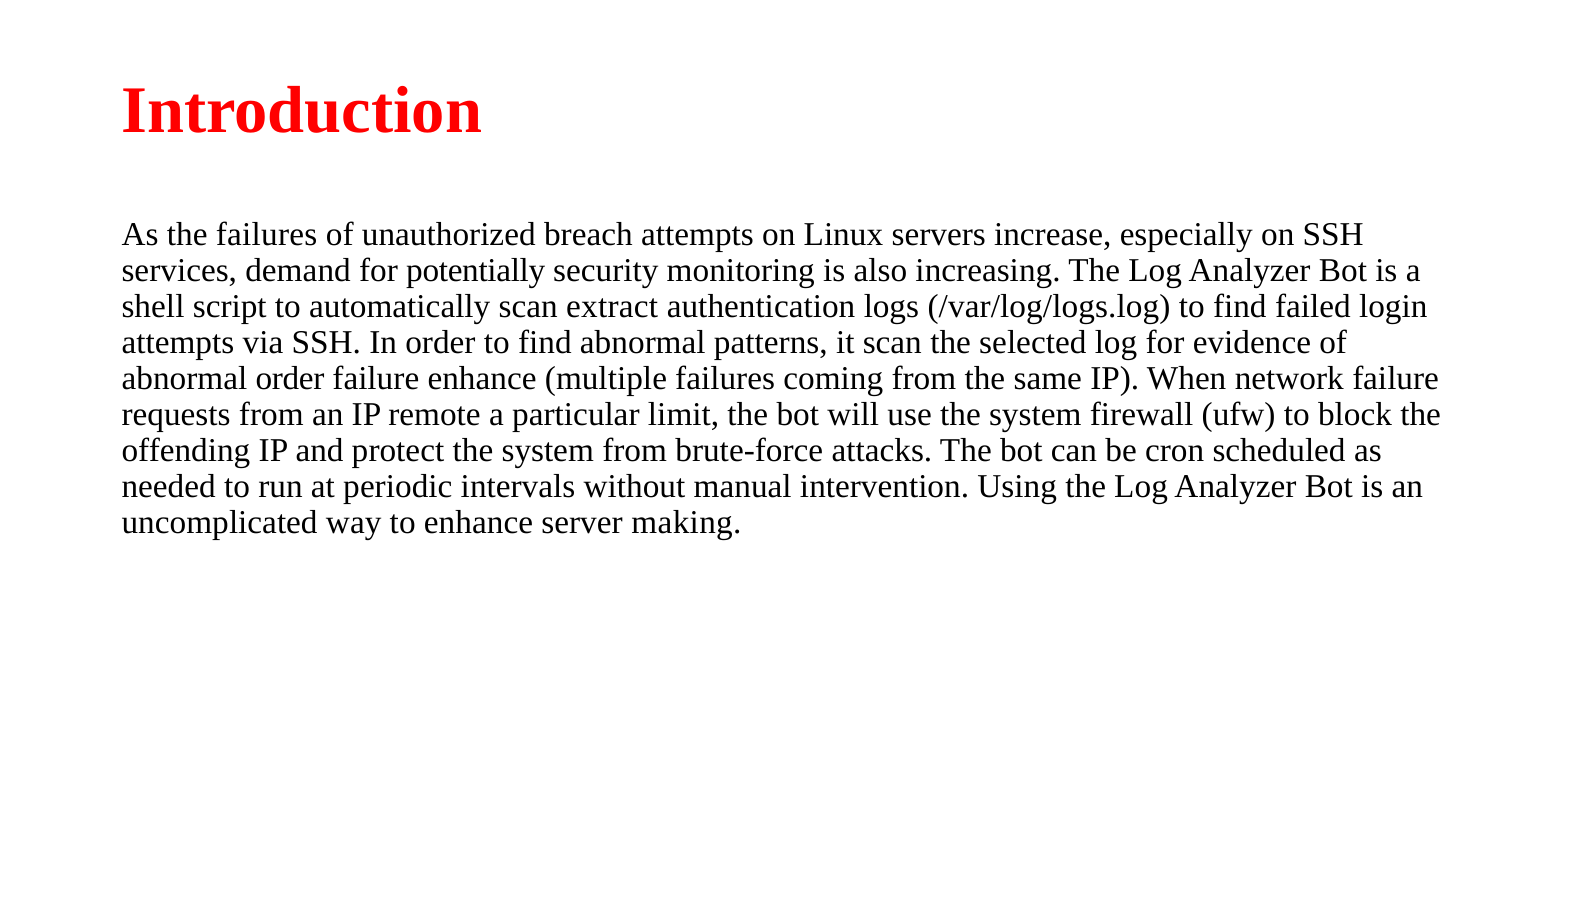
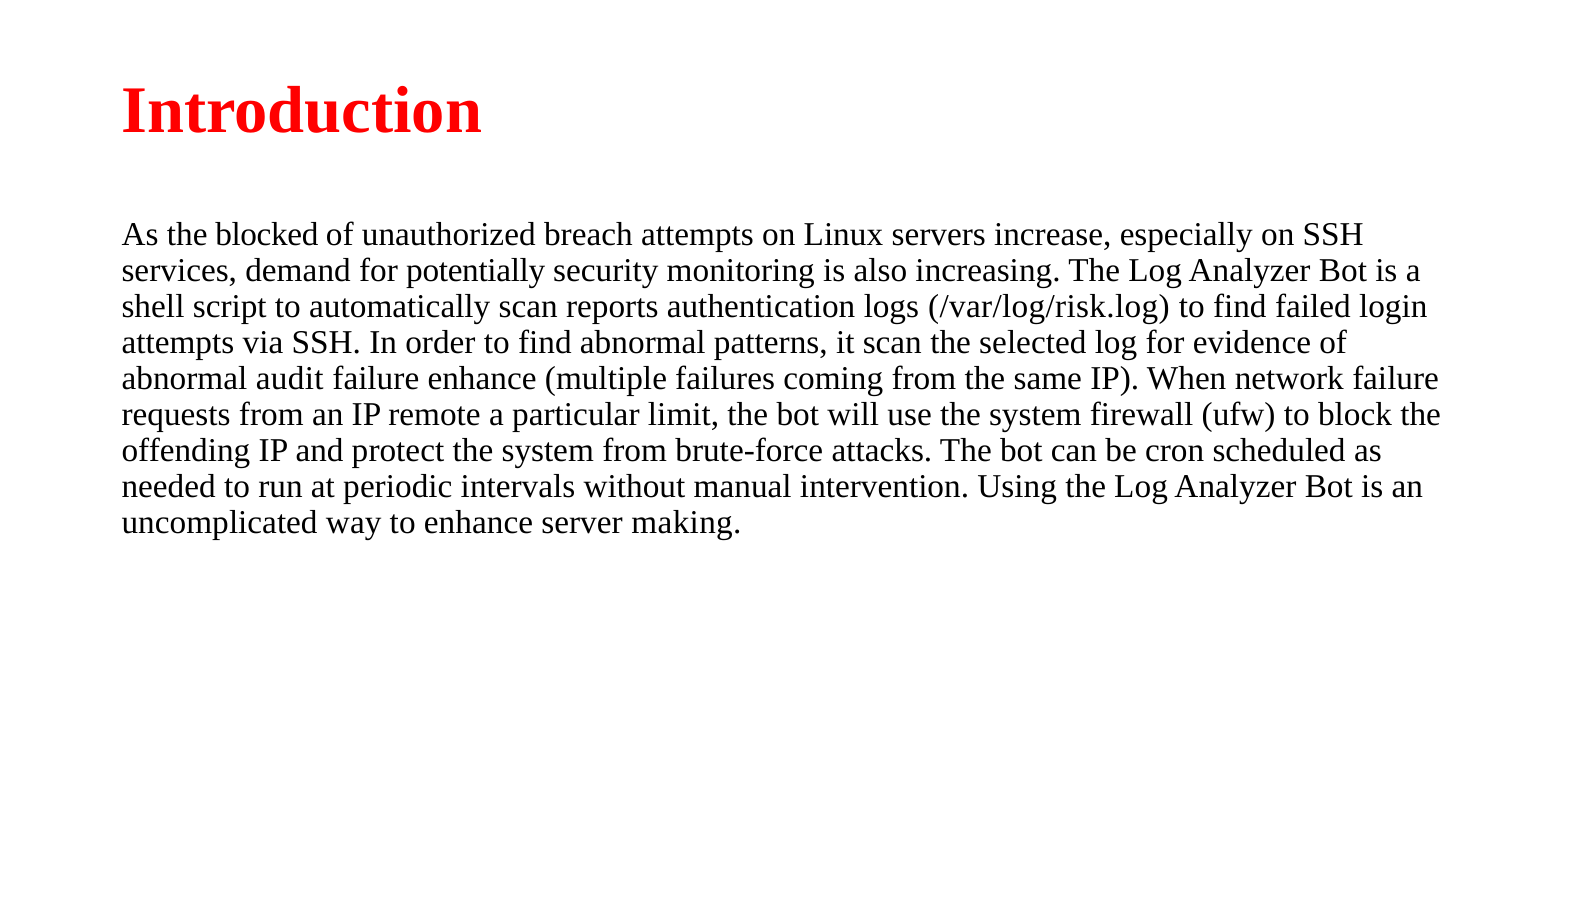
the failures: failures -> blocked
extract: extract -> reports
/var/log/logs.log: /var/log/logs.log -> /var/log/risk.log
abnormal order: order -> audit
